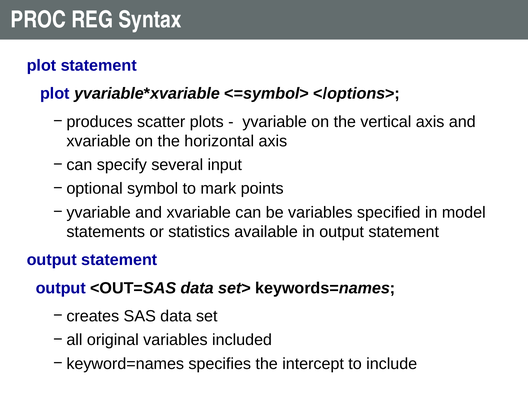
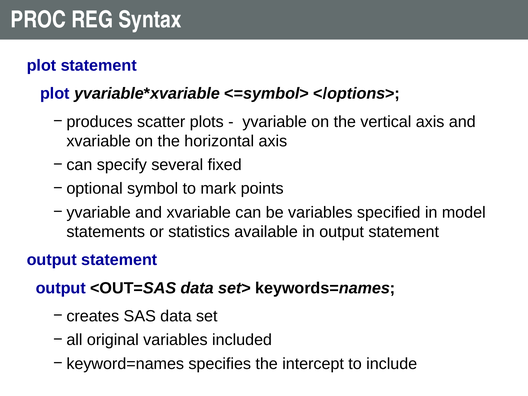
input: input -> fixed
